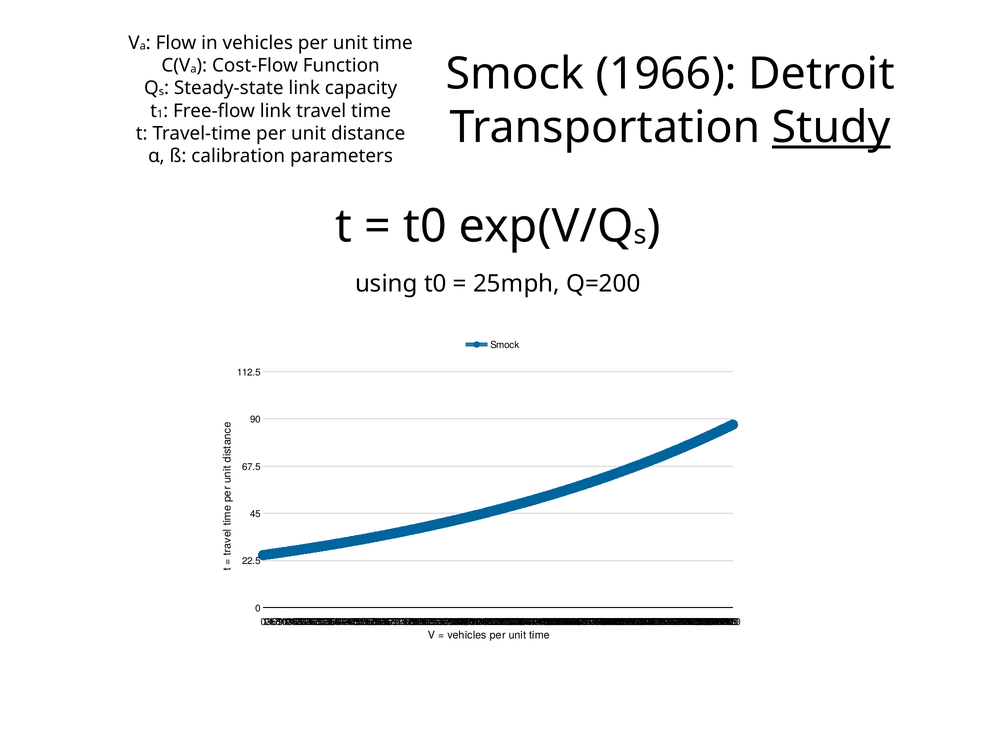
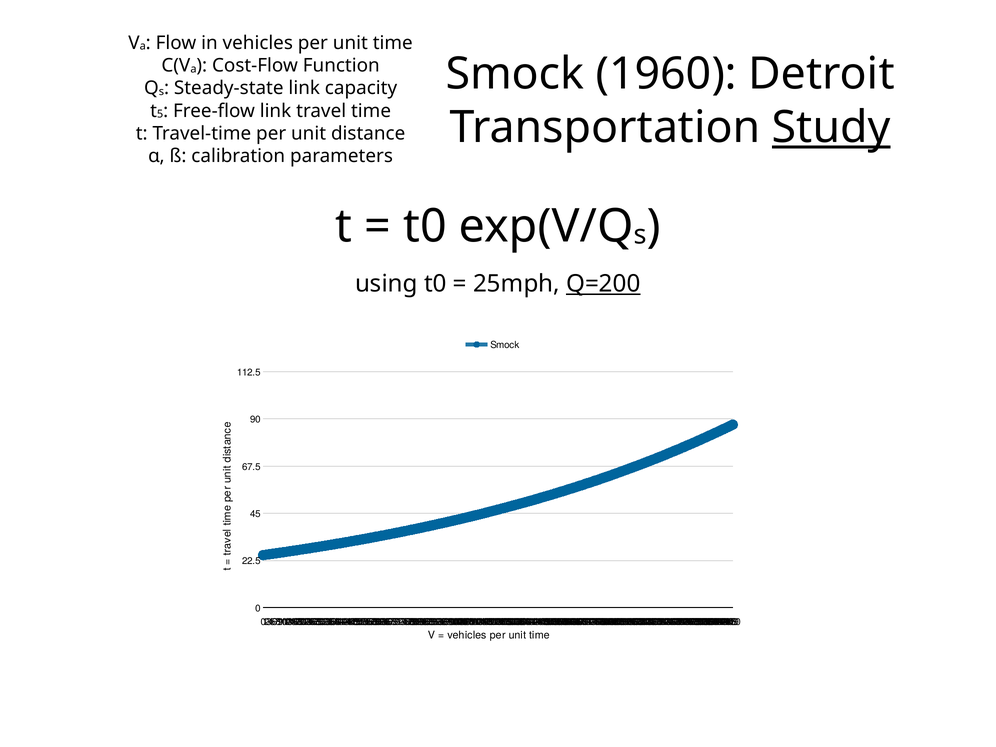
1966: 1966 -> 1960
1: 1 -> 5
Q=200 underline: none -> present
